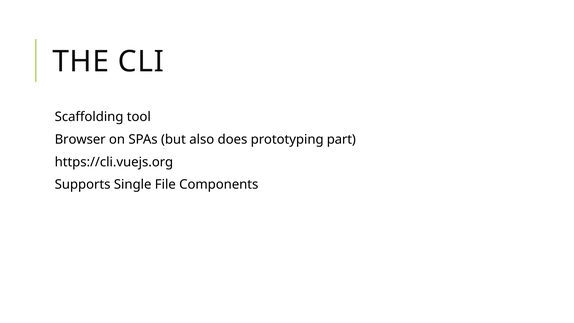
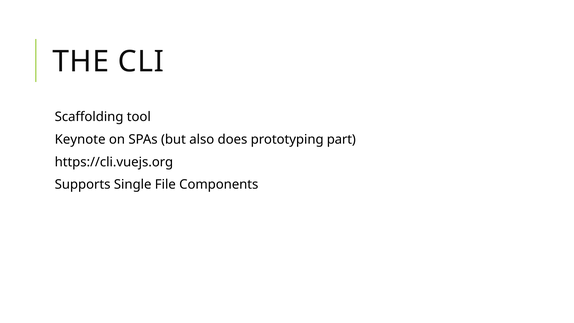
Browser: Browser -> Keynote
